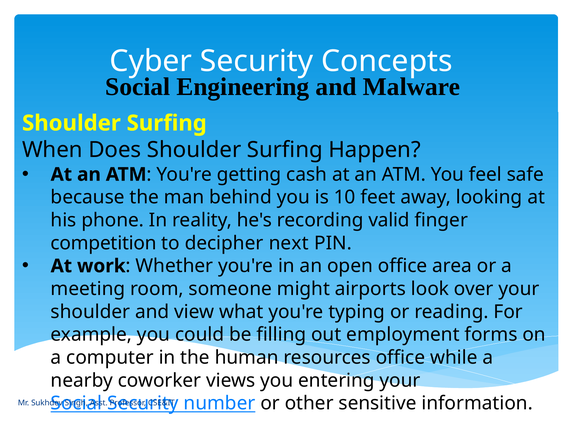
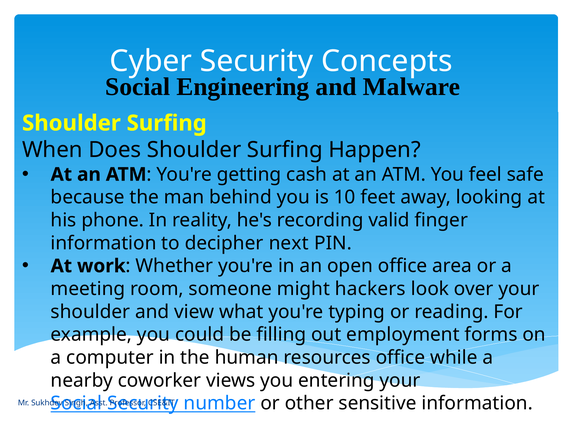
competition at (104, 243): competition -> information
airports: airports -> hackers
